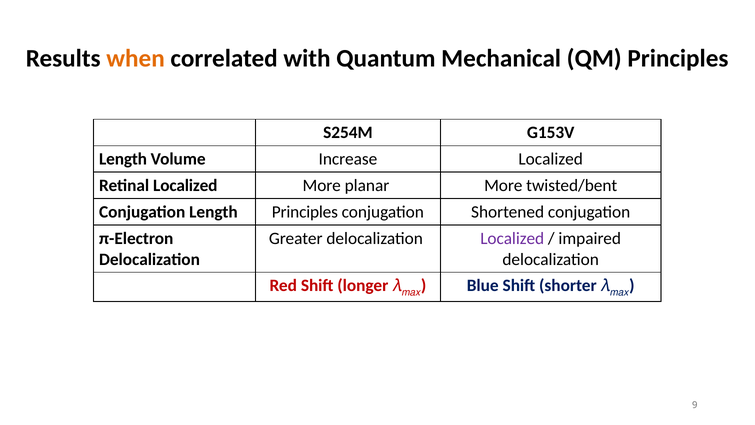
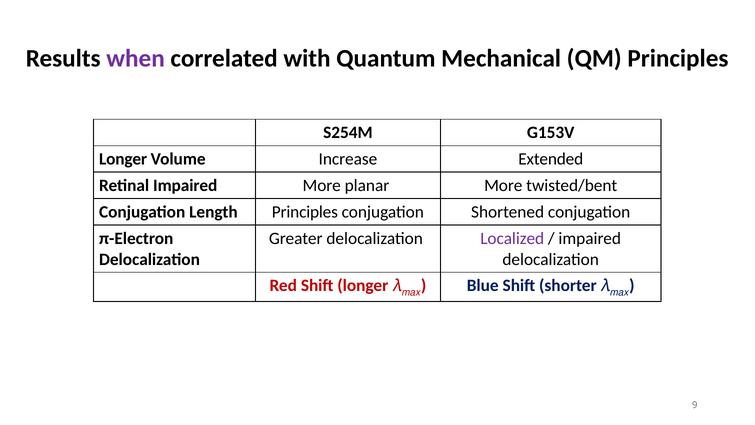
when colour: orange -> purple
Length at (123, 159): Length -> Longer
Increase Localized: Localized -> Extended
Retinal Localized: Localized -> Impaired
